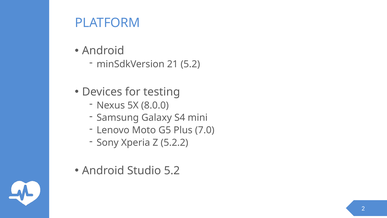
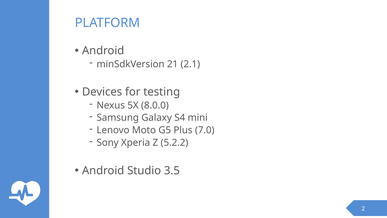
21 5.2: 5.2 -> 2.1
Studio 5.2: 5.2 -> 3.5
